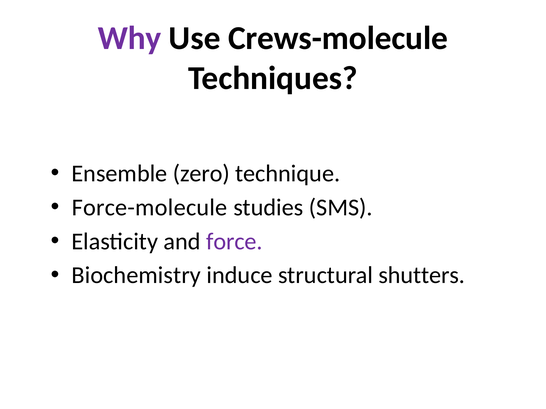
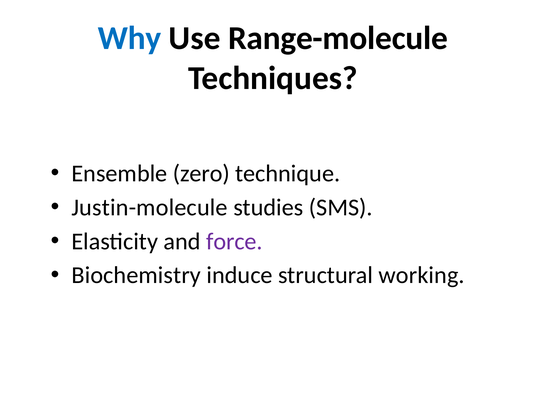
Why colour: purple -> blue
Crews-molecule: Crews-molecule -> Range-molecule
Force-molecule: Force-molecule -> Justin-molecule
shutters: shutters -> working
